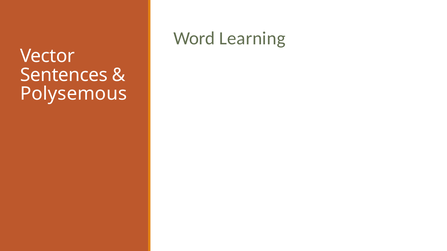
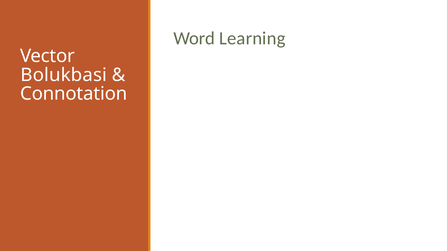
Sentences: Sentences -> Bolukbasi
Polysemous: Polysemous -> Connotation
